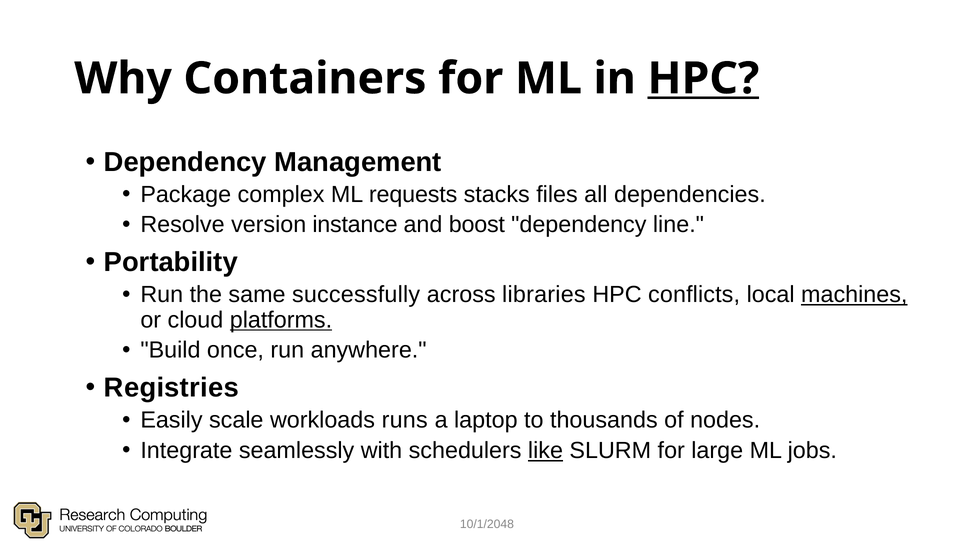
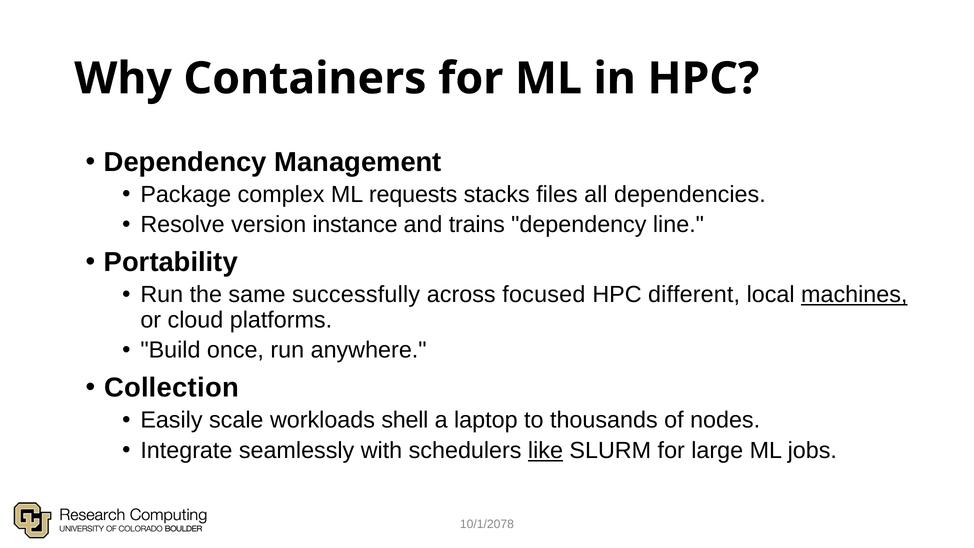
HPC at (703, 79) underline: present -> none
boost: boost -> trains
libraries: libraries -> focused
conflicts: conflicts -> different
platforms underline: present -> none
Registries: Registries -> Collection
runs: runs -> shell
10/1/2048: 10/1/2048 -> 10/1/2078
